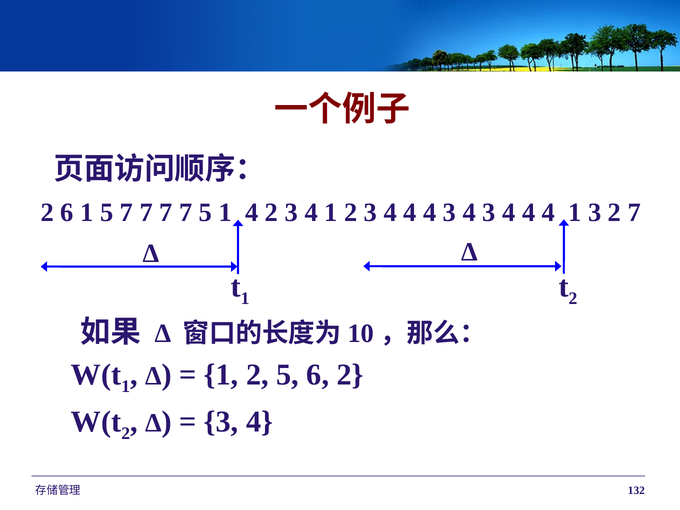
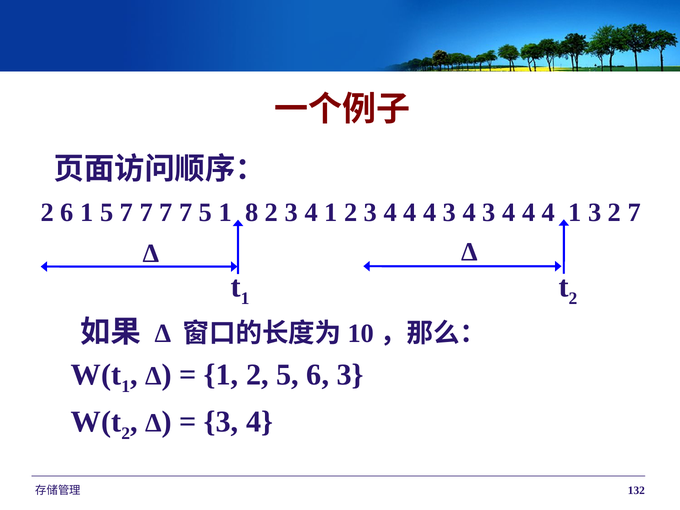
1 4: 4 -> 8
6 2: 2 -> 3
